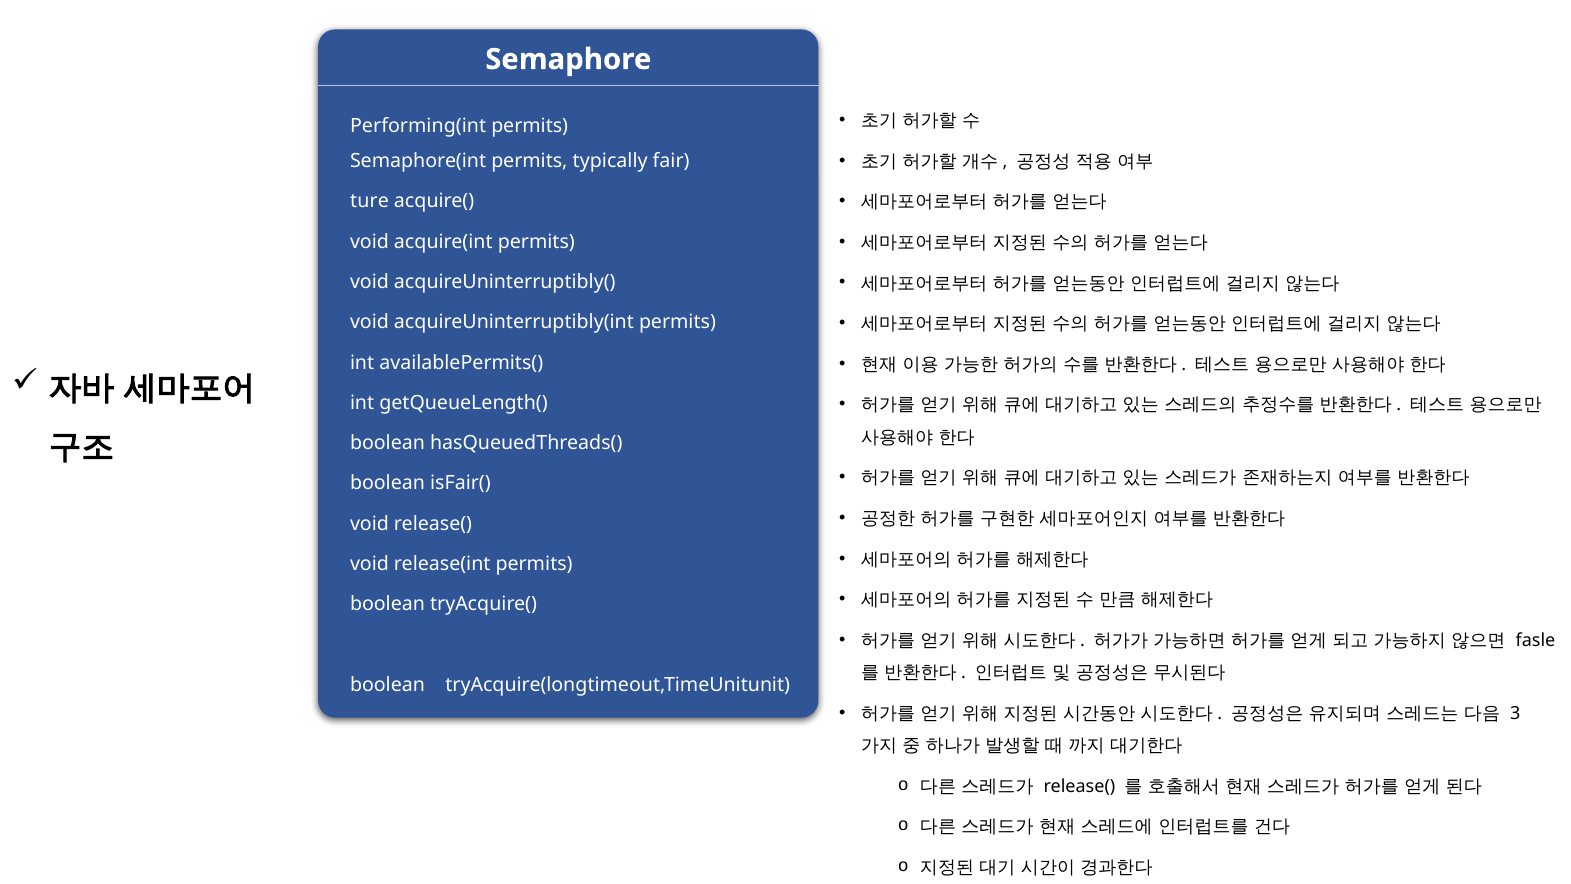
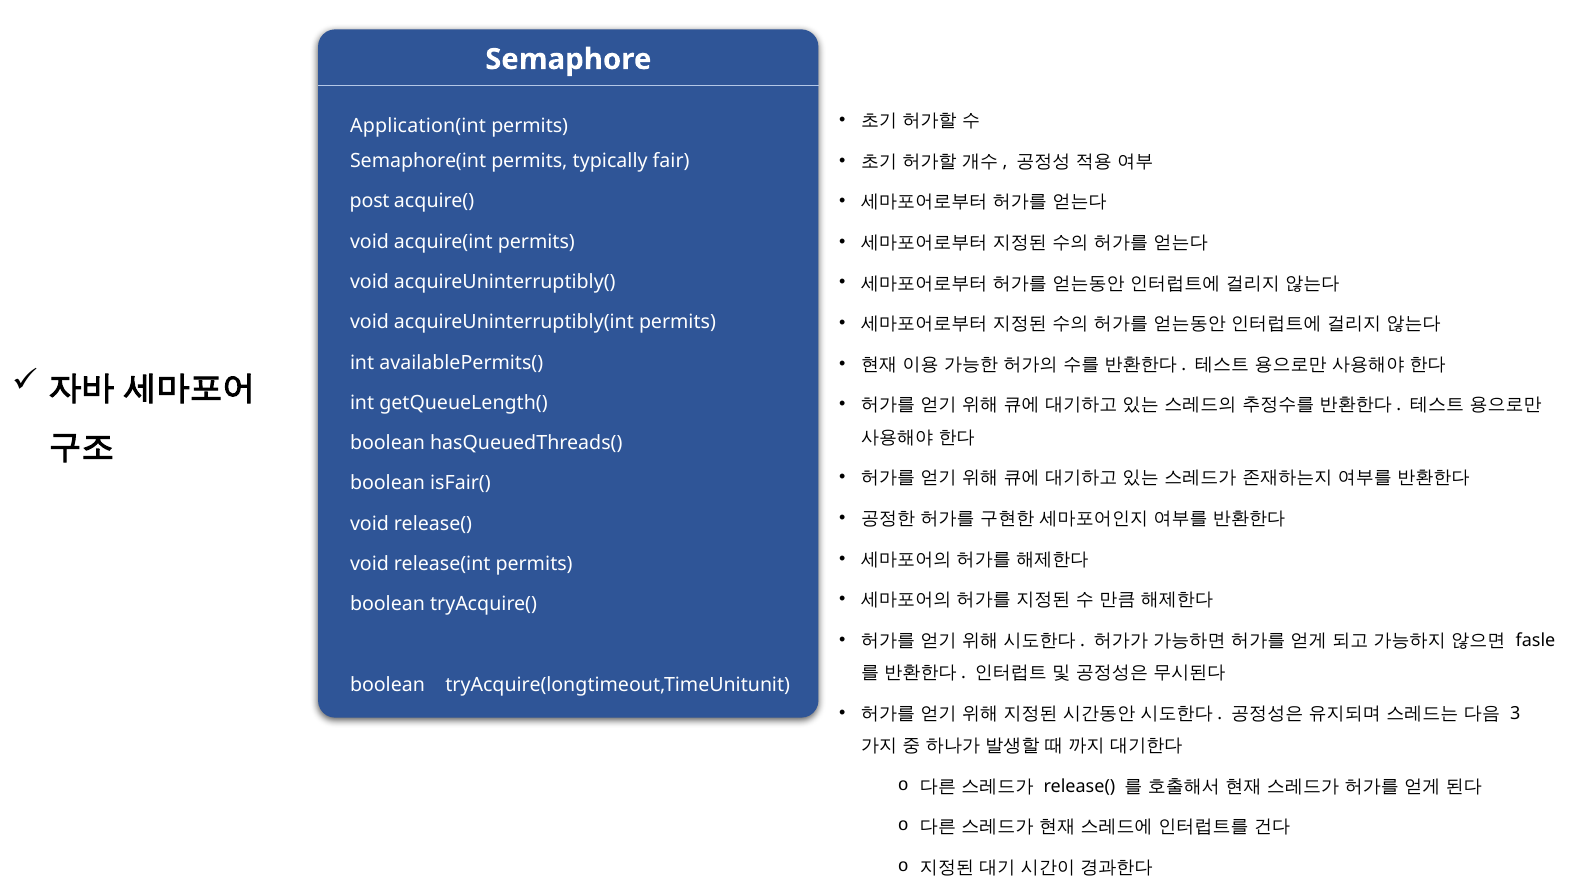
Performing(int: Performing(int -> Application(int
ture: ture -> post
